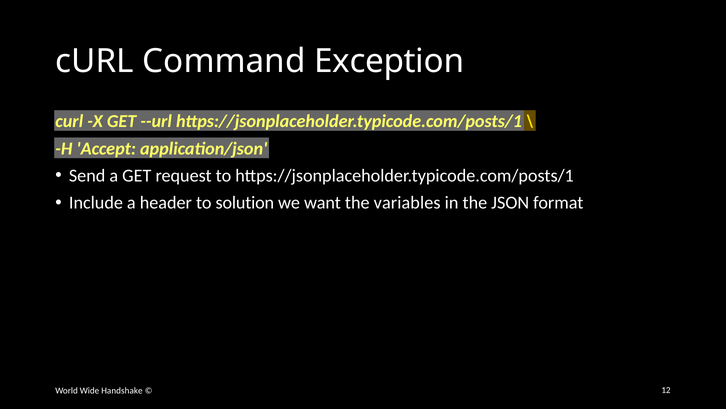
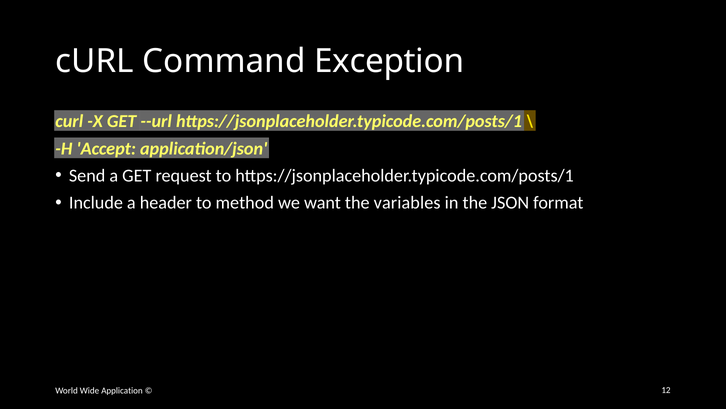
solution: solution -> method
Handshake: Handshake -> Application
